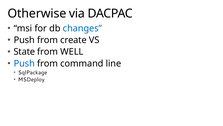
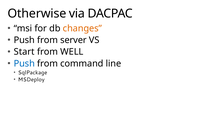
changes colour: blue -> orange
create: create -> server
State: State -> Start
